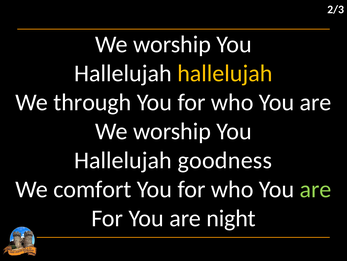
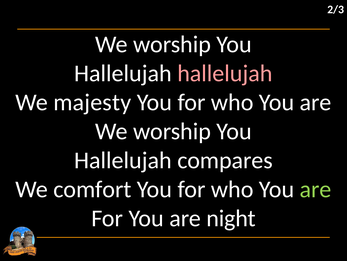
hallelujah at (225, 73) colour: yellow -> pink
through: through -> majesty
goodness: goodness -> compares
